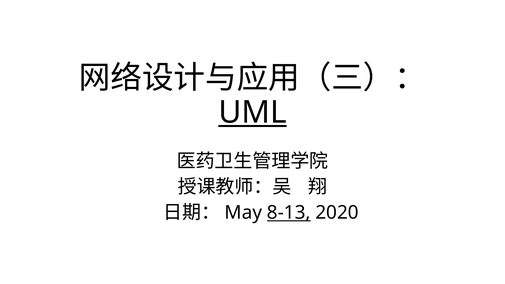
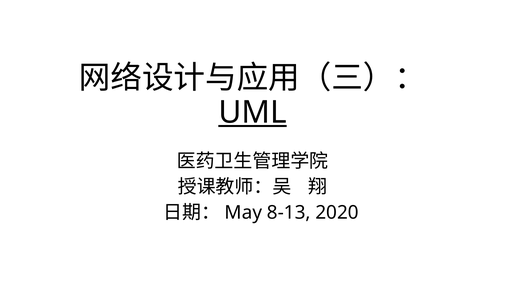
8-13 underline: present -> none
